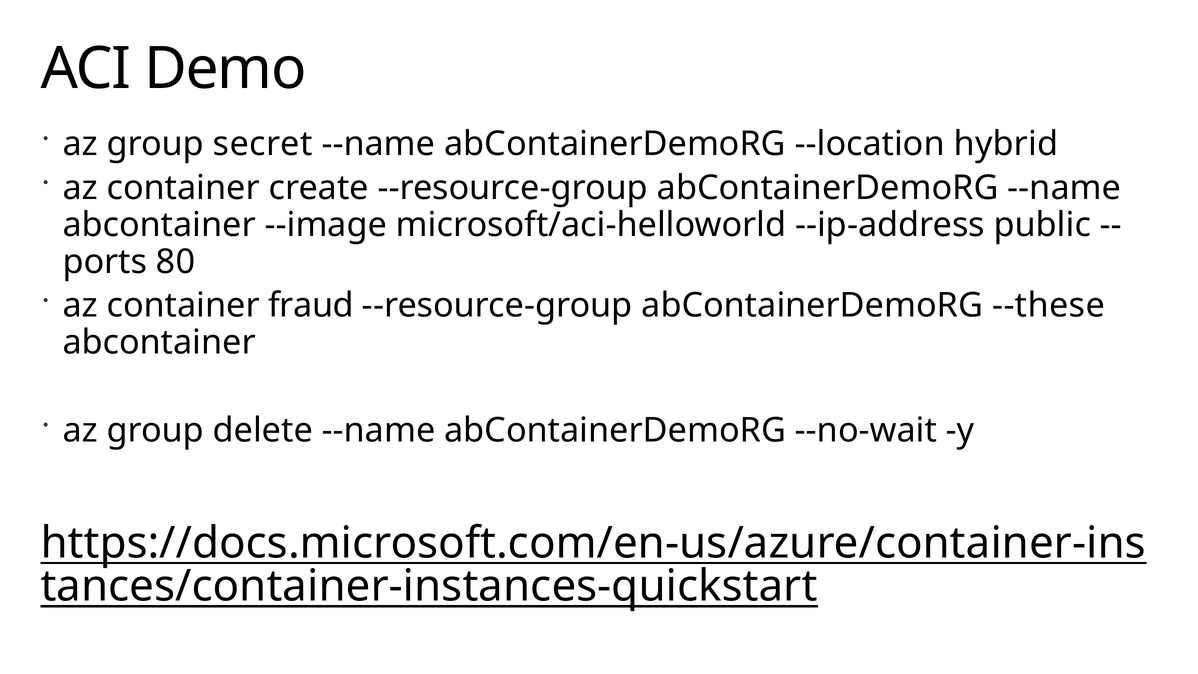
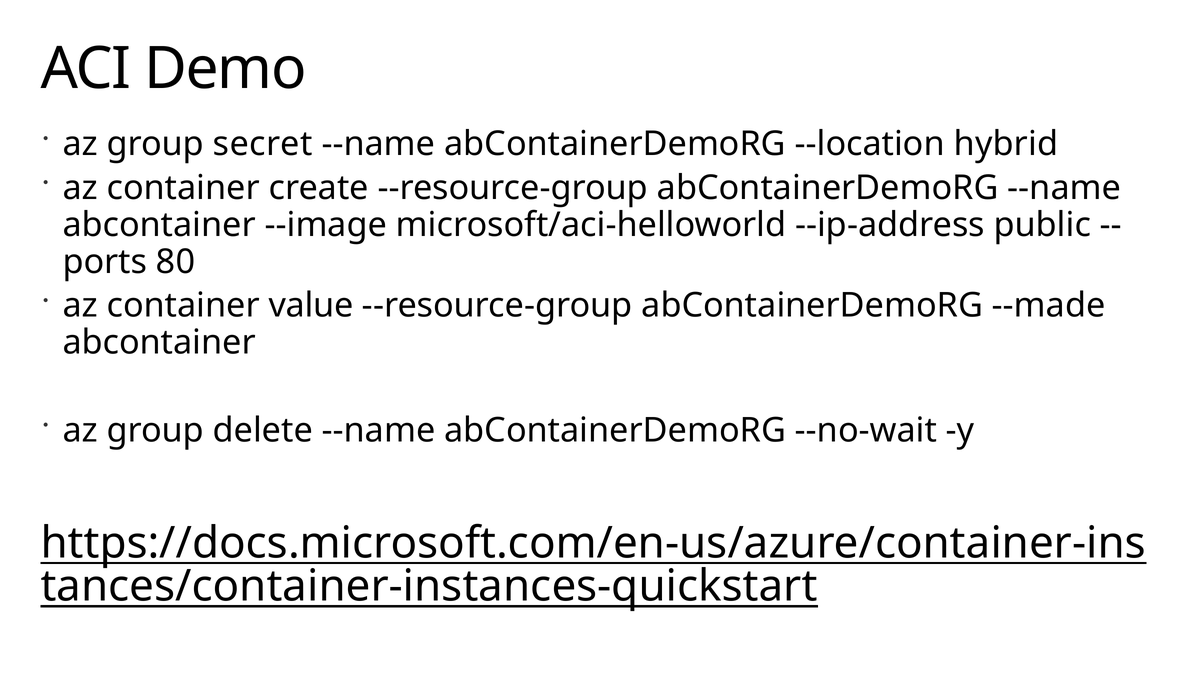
fraud: fraud -> value
--these: --these -> --made
